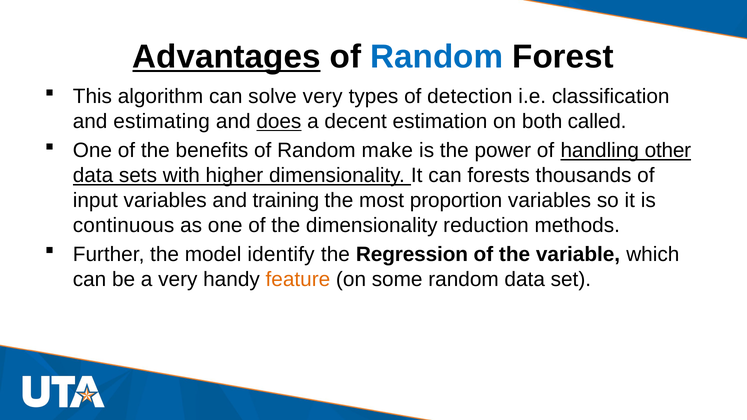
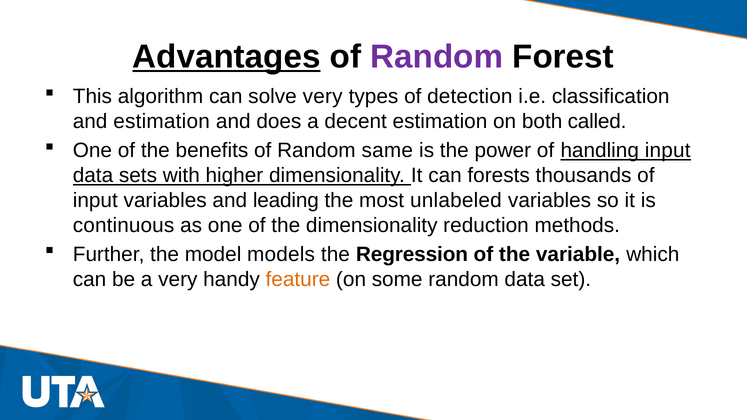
Random at (437, 57) colour: blue -> purple
and estimating: estimating -> estimation
does underline: present -> none
make: make -> same
handling other: other -> input
training: training -> leading
proportion: proportion -> unlabeled
identify: identify -> models
